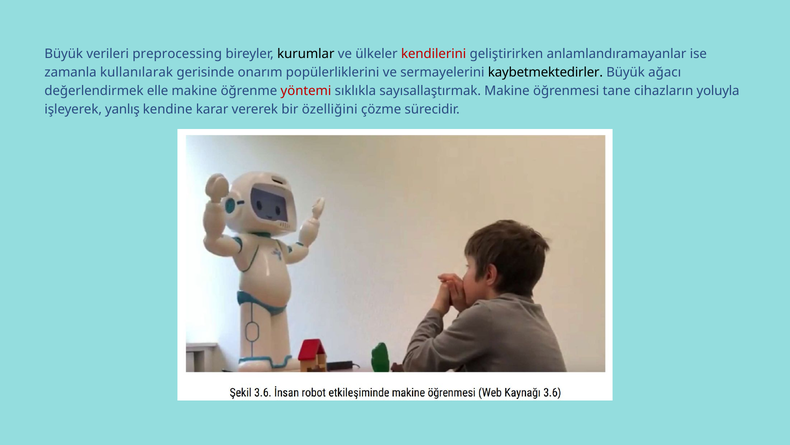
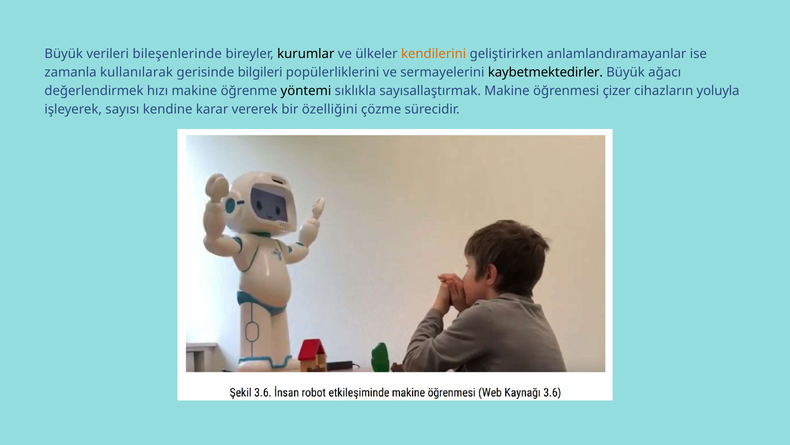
preprocessing: preprocessing -> bileşenlerinde
kendilerini colour: red -> orange
onarım: onarım -> bilgileri
elle: elle -> hızı
yöntemi colour: red -> black
tane: tane -> çizer
yanlış: yanlış -> sayısı
